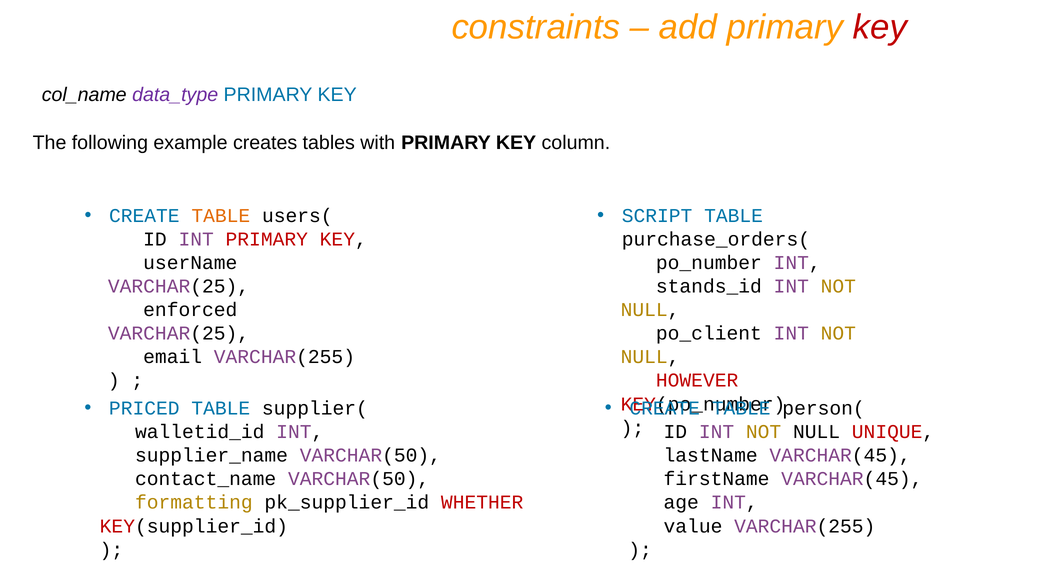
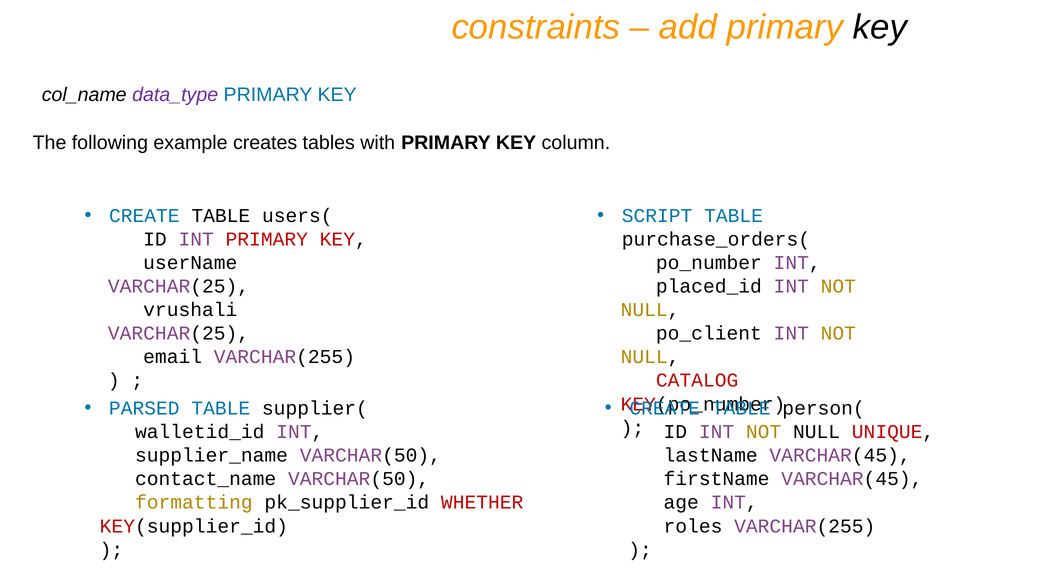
key at (880, 27) colour: red -> black
TABLE at (221, 216) colour: orange -> black
stands_id: stands_id -> placed_id
enforced: enforced -> vrushali
HOWEVER: HOWEVER -> CATALOG
PRICED: PRICED -> PARSED
value: value -> roles
